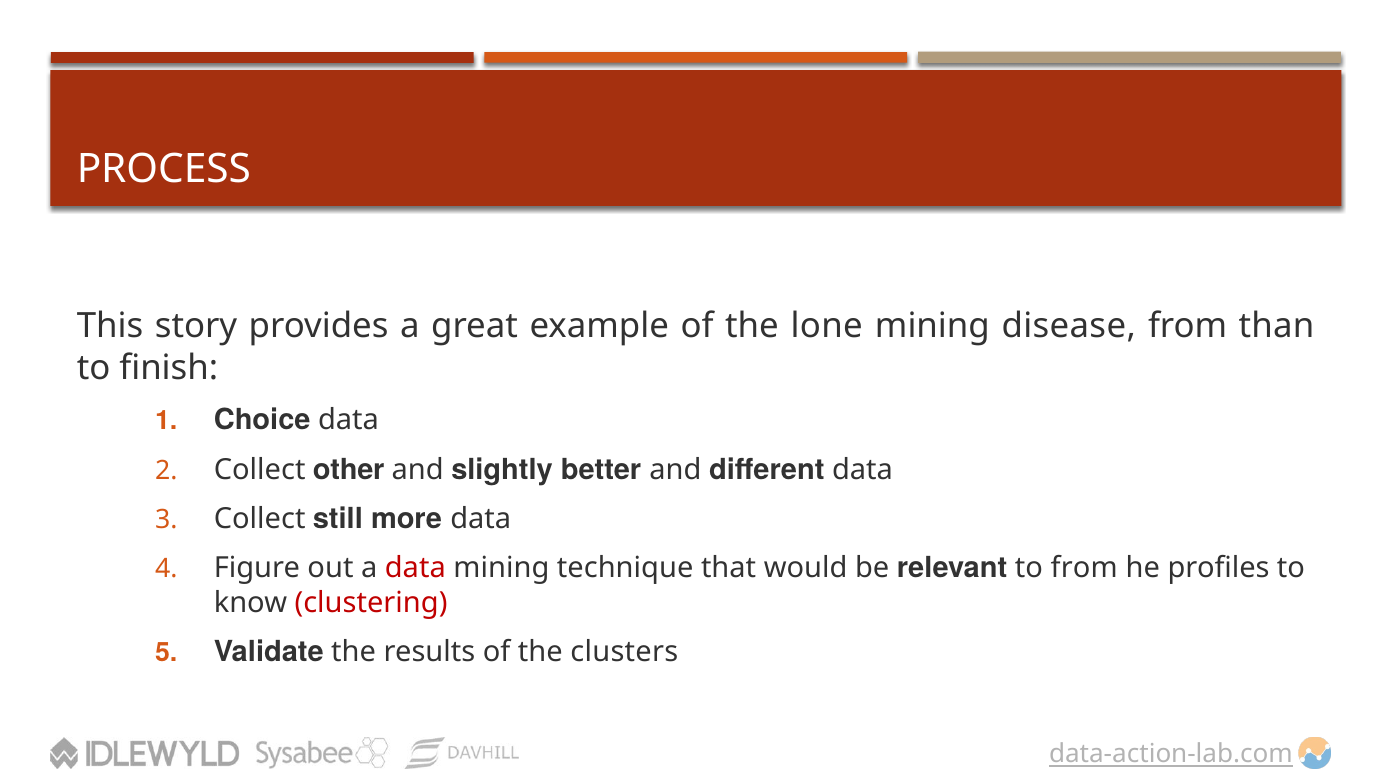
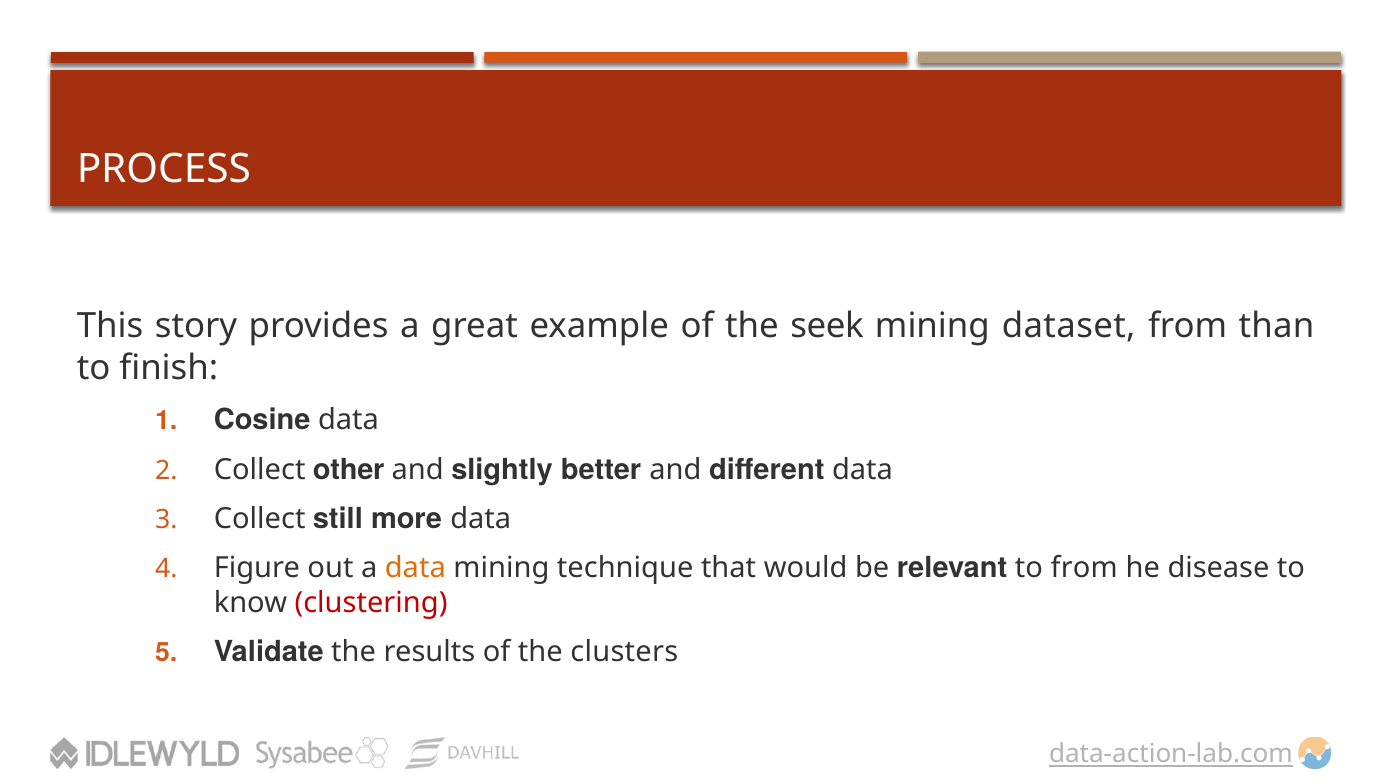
lone: lone -> seek
disease: disease -> dataset
Choice: Choice -> Cosine
data at (415, 568) colour: red -> orange
profiles: profiles -> disease
